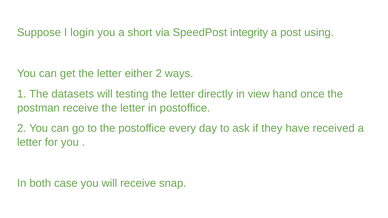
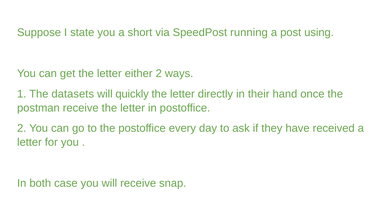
login: login -> state
integrity: integrity -> running
testing: testing -> quickly
view: view -> their
